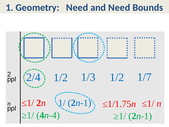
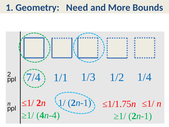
and Need: Need -> More
1/7: 1/7 -> 1/4
2/4: 2/4 -> 7/4
1/2 at (61, 77): 1/2 -> 1/1
